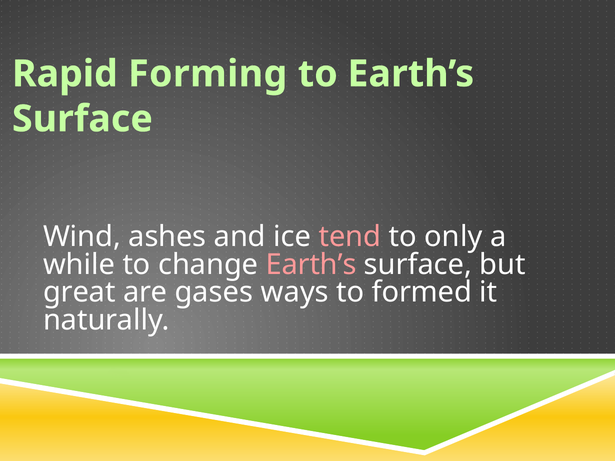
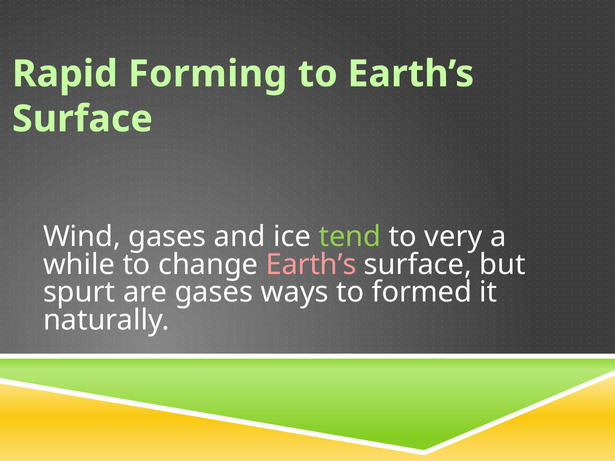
Wind ashes: ashes -> gases
tend colour: pink -> light green
only: only -> very
great: great -> spurt
